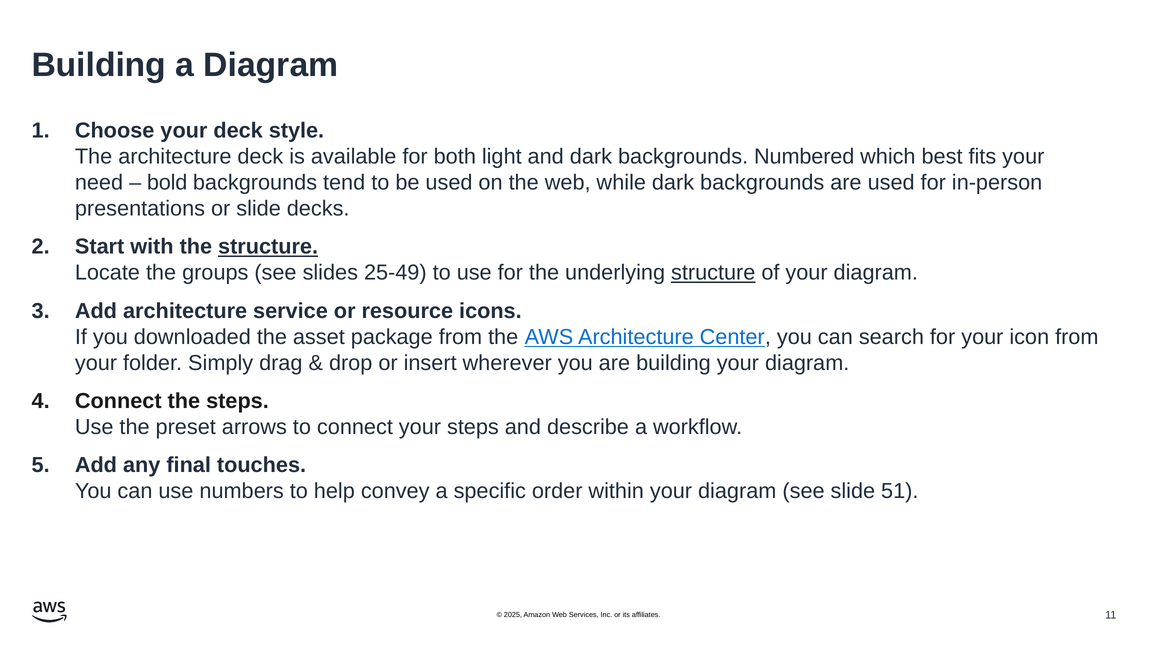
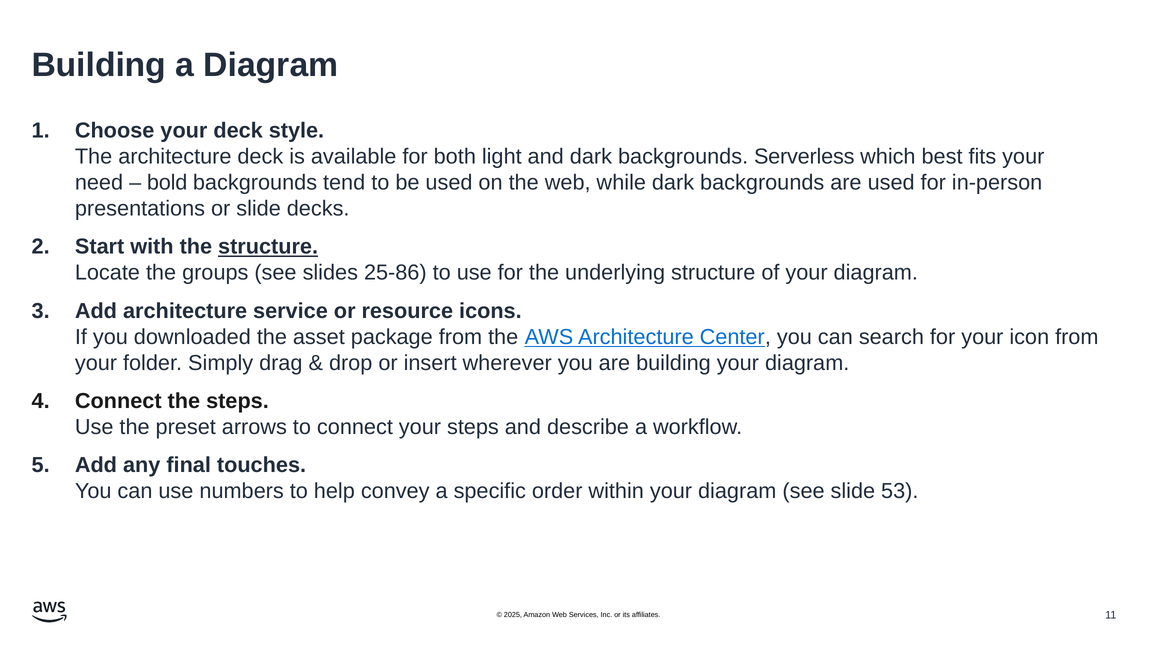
Numbered: Numbered -> Serverless
25-49: 25-49 -> 25-86
structure at (713, 273) underline: present -> none
51: 51 -> 53
